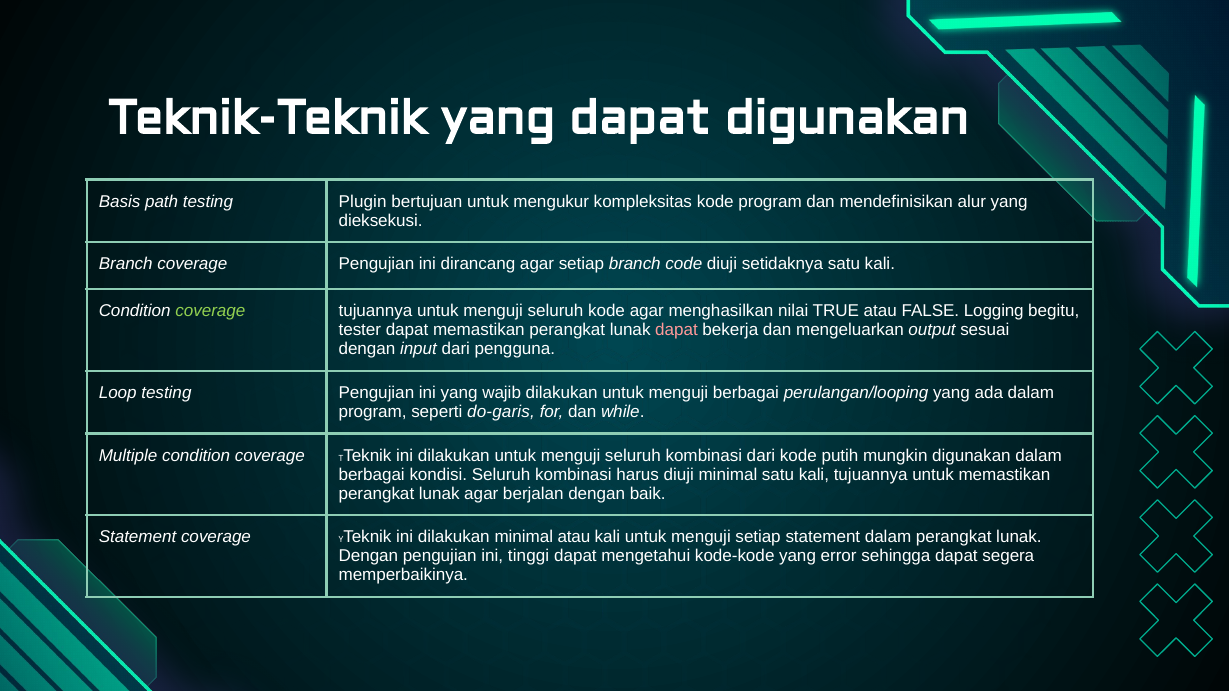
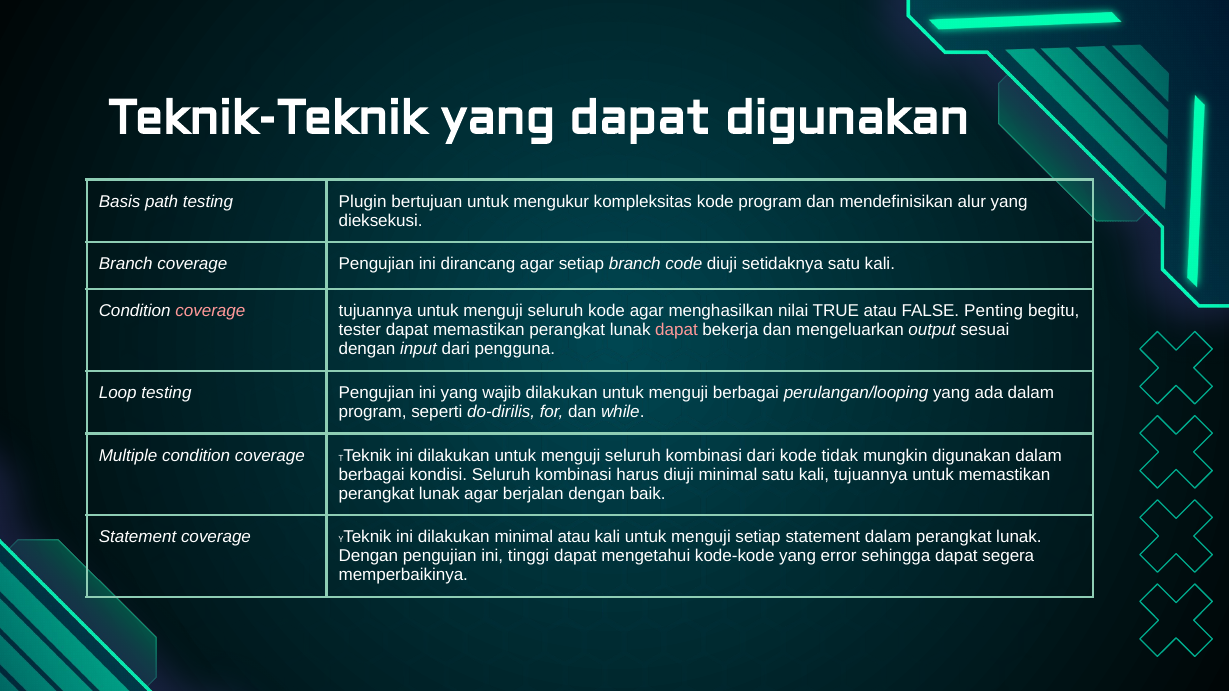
coverage at (210, 311) colour: light green -> pink
Logging: Logging -> Penting
do-garis: do-garis -> do-dirilis
putih: putih -> tidak
